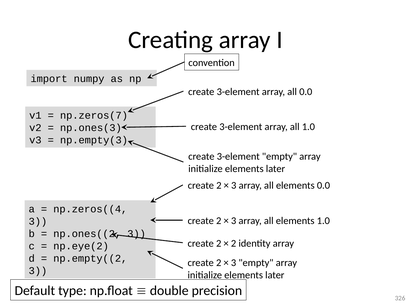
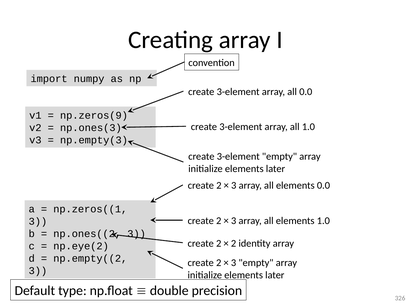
np.zeros(7: np.zeros(7 -> np.zeros(9
np.zeros((4: np.zeros((4 -> np.zeros((1
